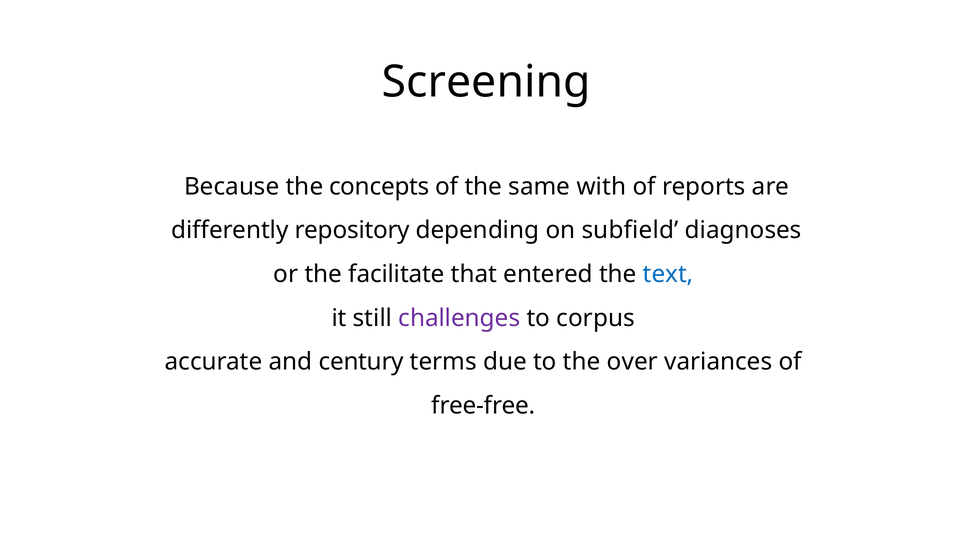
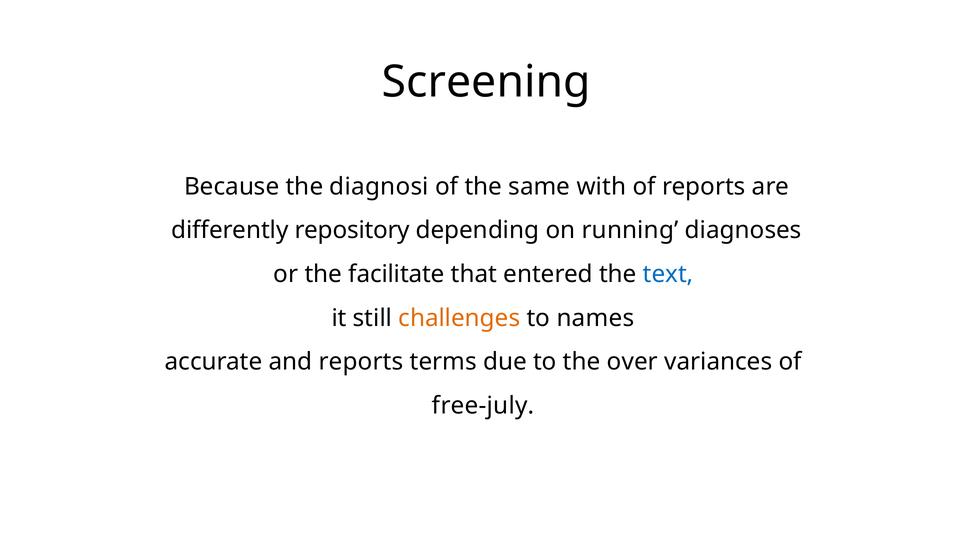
concepts: concepts -> diagnosi
subfield: subfield -> running
challenges colour: purple -> orange
corpus: corpus -> names
and century: century -> reports
free-free: free-free -> free-july
